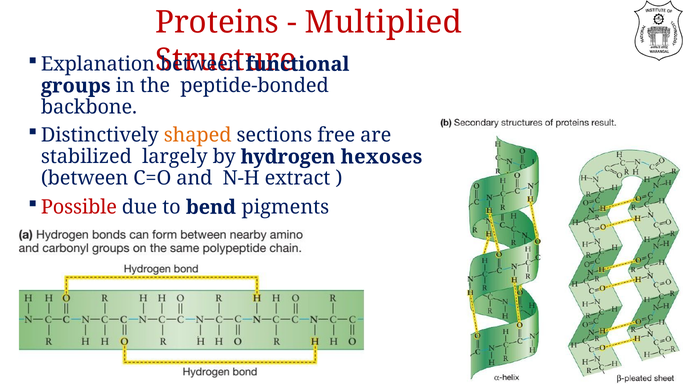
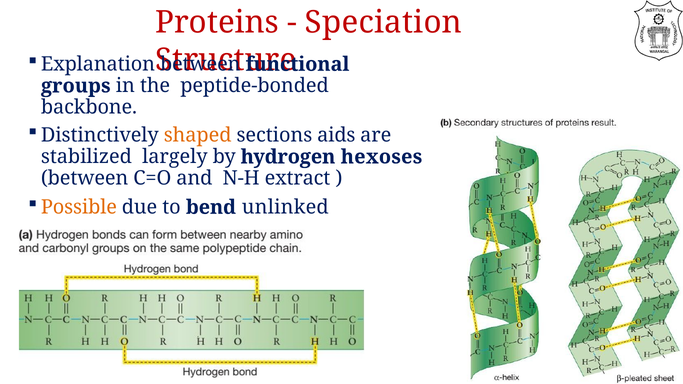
Multiplied: Multiplied -> Speciation
free: free -> aids
Possible colour: red -> orange
pigments: pigments -> unlinked
